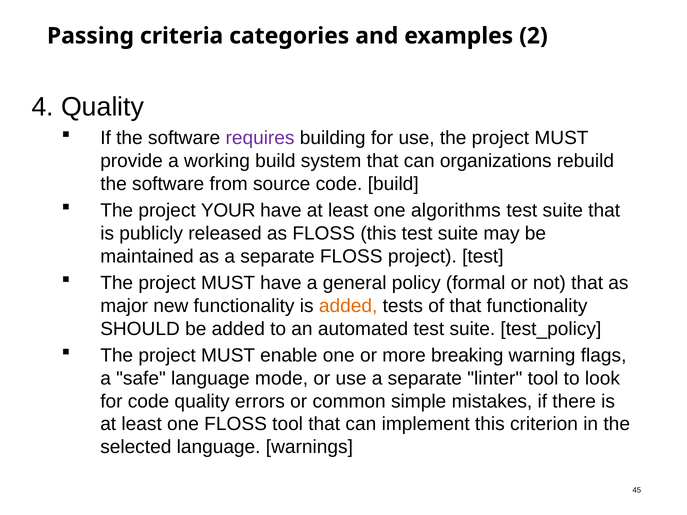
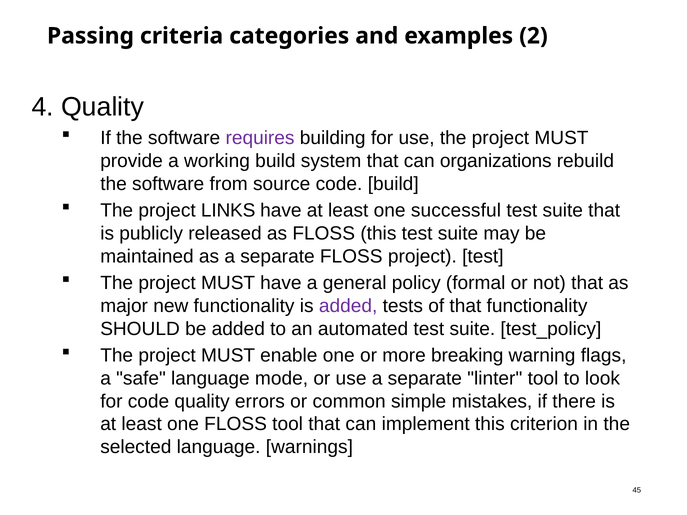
YOUR: YOUR -> LINKS
algorithms: algorithms -> successful
added at (348, 306) colour: orange -> purple
